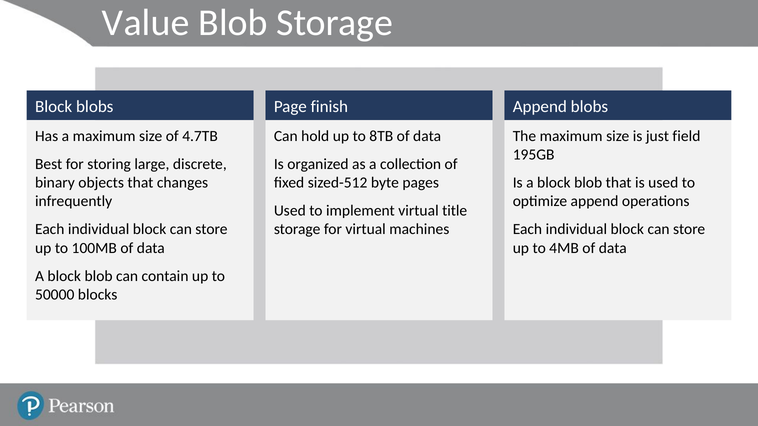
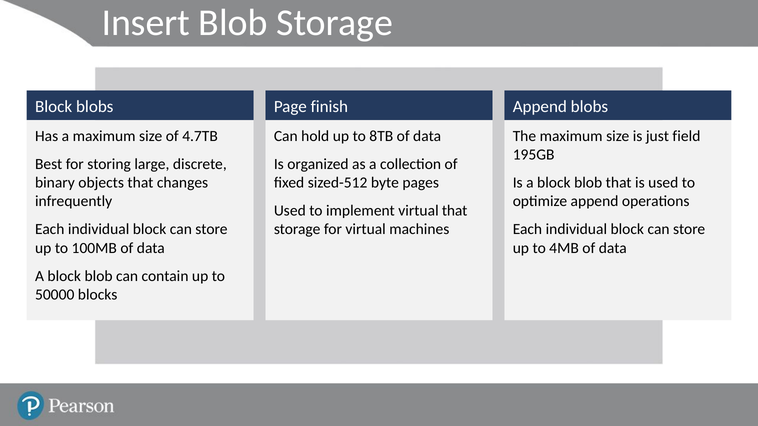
Value: Value -> Insert
virtual title: title -> that
